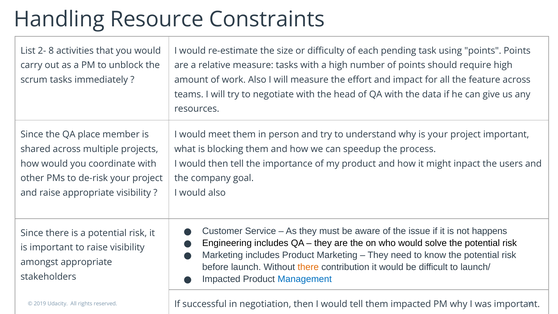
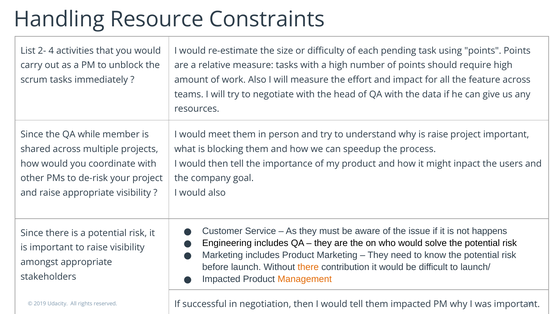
8: 8 -> 4
place: place -> while
is your: your -> raise
Management colour: blue -> orange
